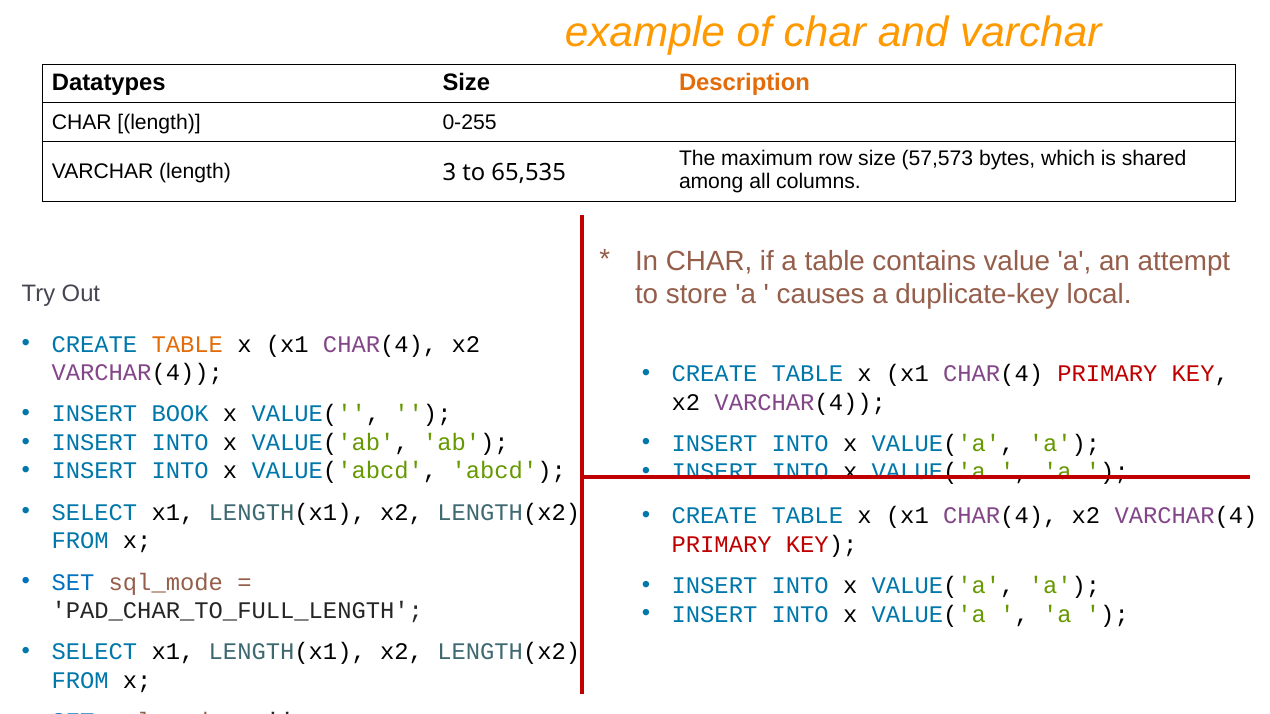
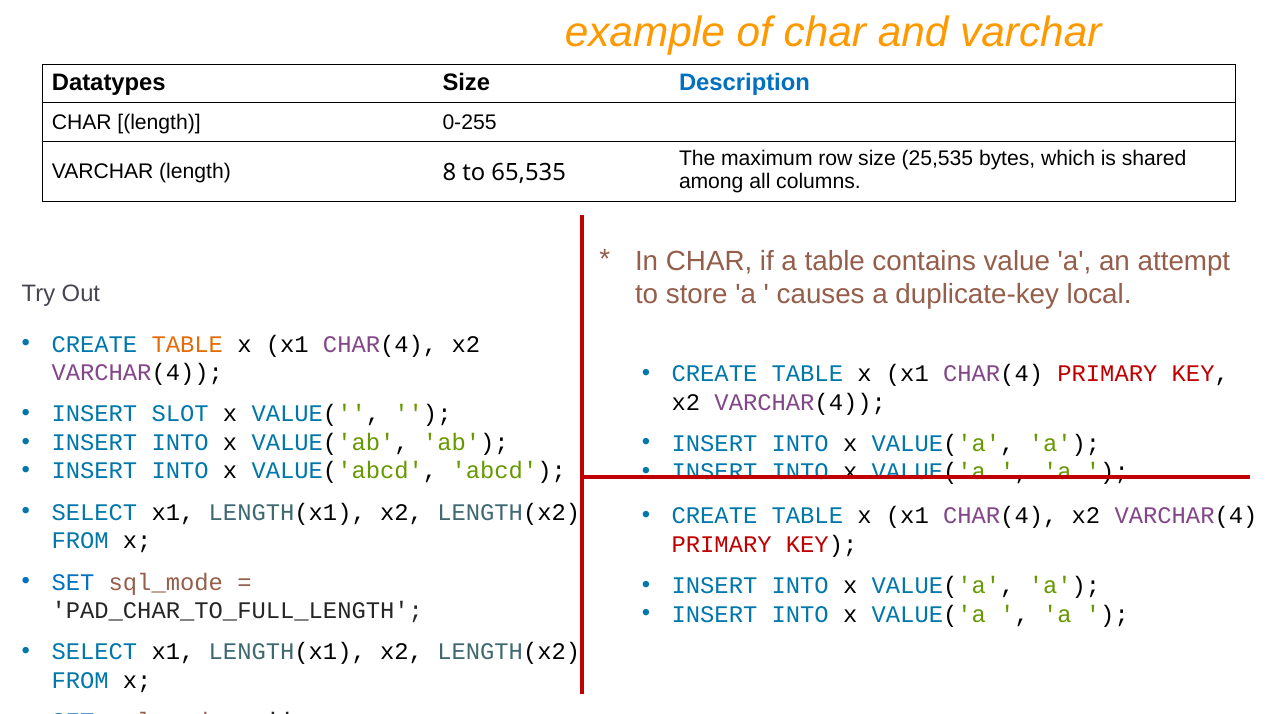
Description colour: orange -> blue
57,573: 57,573 -> 25,535
3: 3 -> 8
BOOK: BOOK -> SLOT
